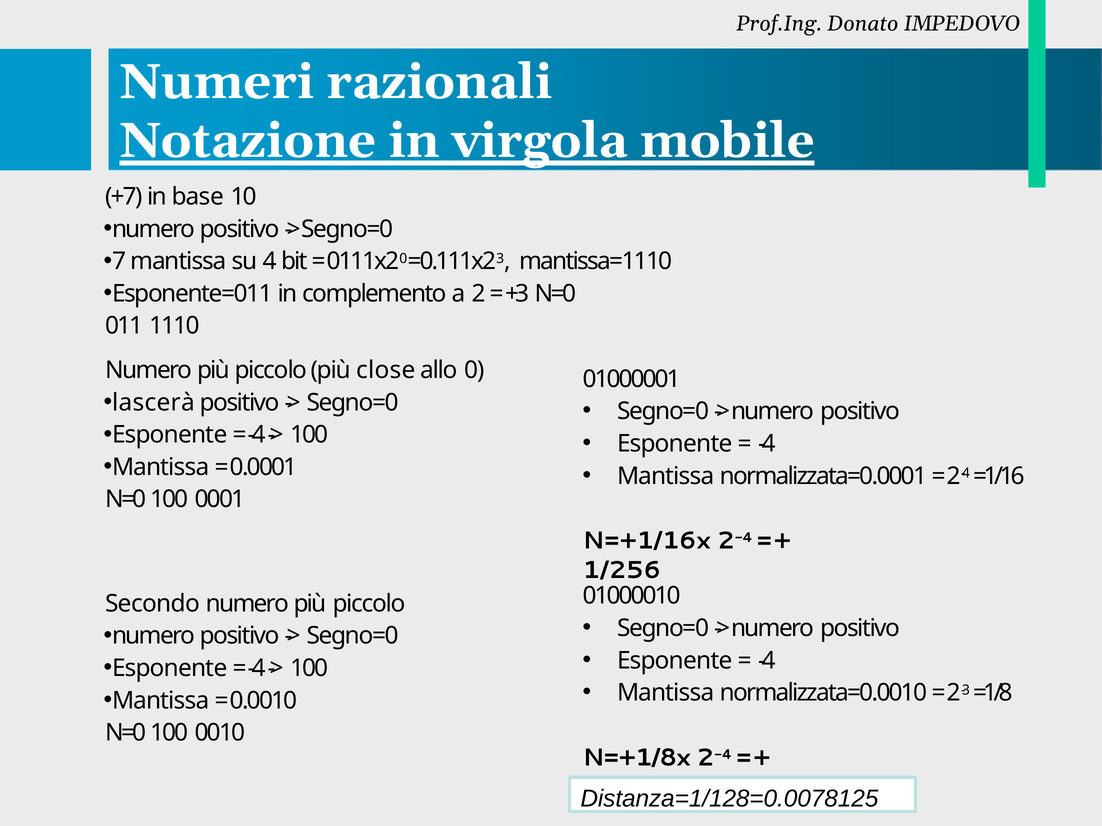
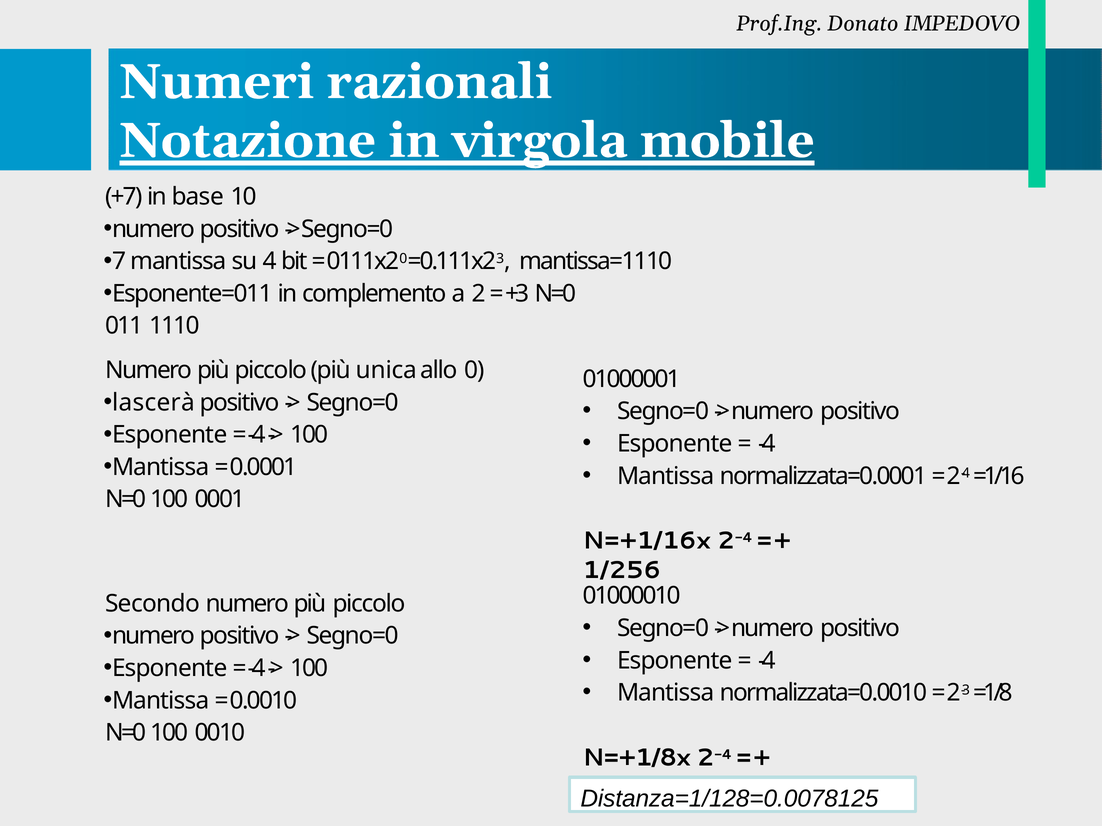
close: close -> unica
